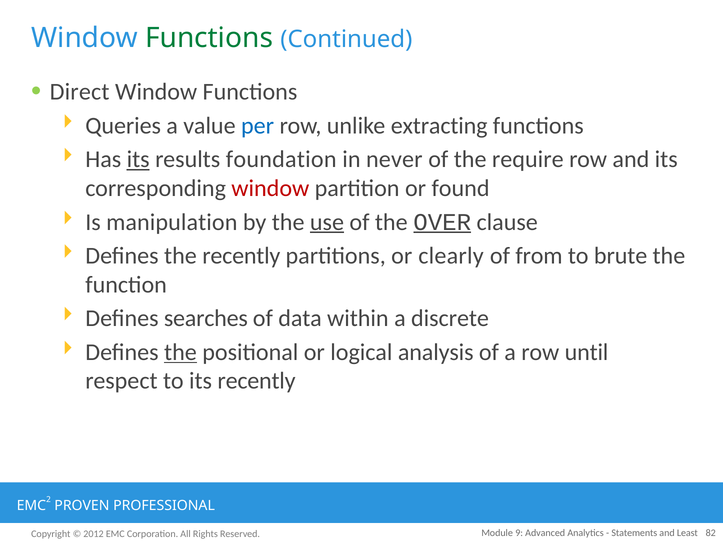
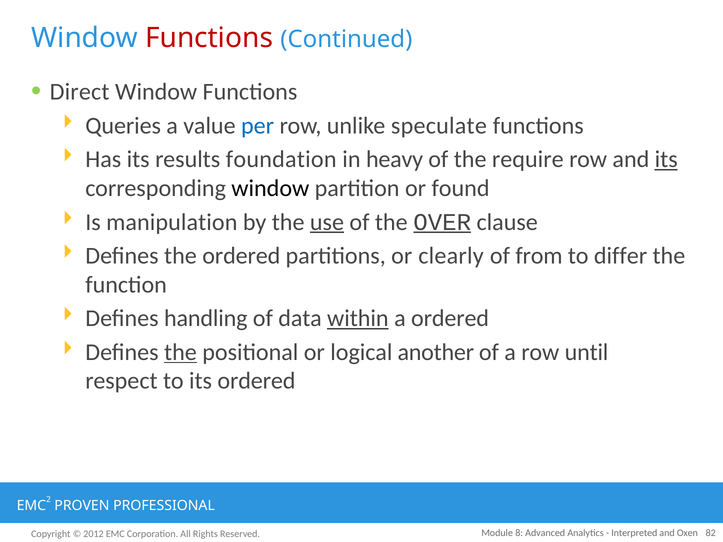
Functions at (209, 38) colour: green -> red
extracting: extracting -> speculate
its at (138, 160) underline: present -> none
never: never -> heavy
its at (666, 160) underline: none -> present
window at (270, 188) colour: red -> black
the recently: recently -> ordered
brute: brute -> differ
searches: searches -> handling
within underline: none -> present
a discrete: discrete -> ordered
analysis: analysis -> another
its recently: recently -> ordered
9: 9 -> 8
Statements: Statements -> Interpreted
Least: Least -> Oxen
